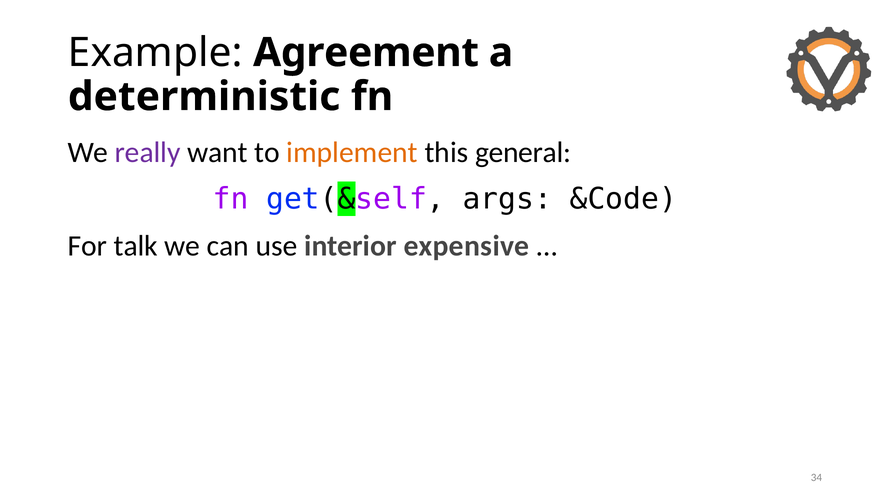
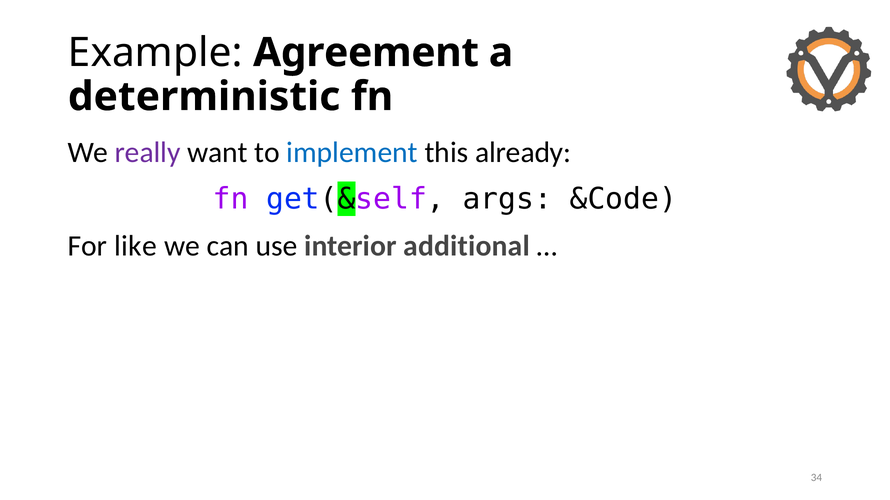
implement colour: orange -> blue
general: general -> already
talk: talk -> like
expensive: expensive -> additional
